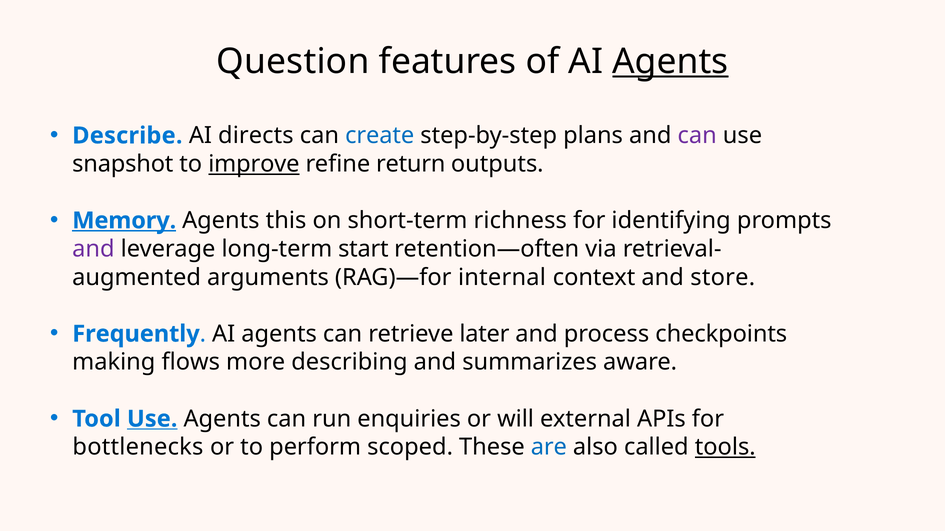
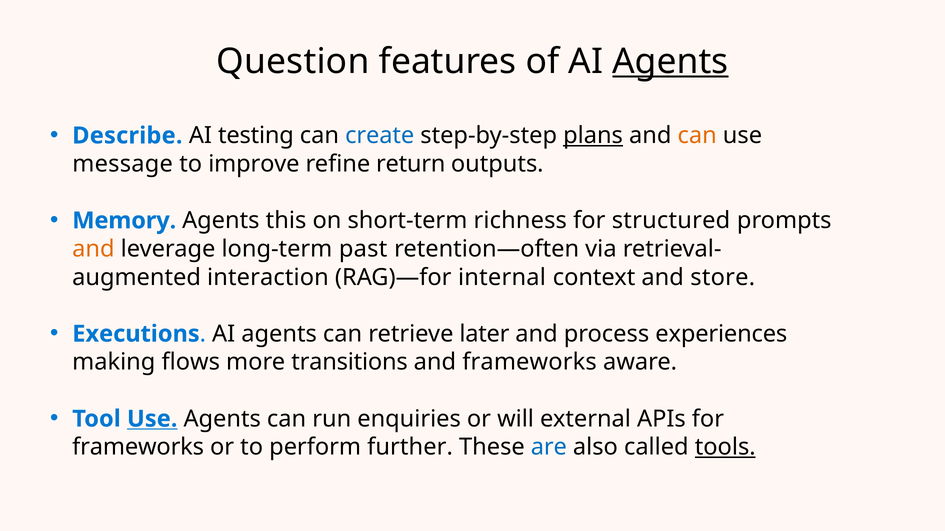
directs: directs -> testing
plans underline: none -> present
can at (697, 136) colour: purple -> orange
snapshot: snapshot -> message
improve underline: present -> none
Memory underline: present -> none
identifying: identifying -> structured
and at (93, 249) colour: purple -> orange
start: start -> past
arguments: arguments -> interaction
Frequently: Frequently -> Executions
checkpoints: checkpoints -> experiences
describing: describing -> transitions
and summarizes: summarizes -> frameworks
bottlenecks at (138, 448): bottlenecks -> frameworks
scoped: scoped -> further
